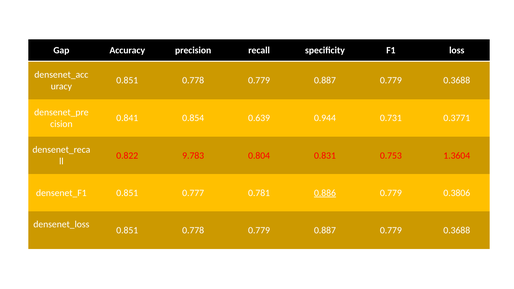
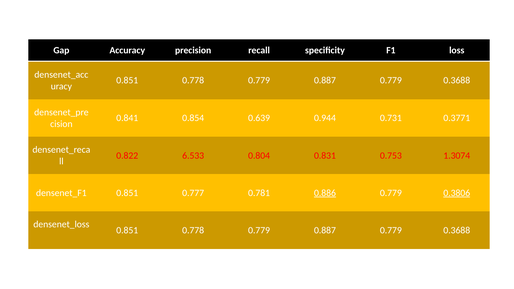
9.783: 9.783 -> 6.533
1.3604: 1.3604 -> 1.3074
0.3806 underline: none -> present
